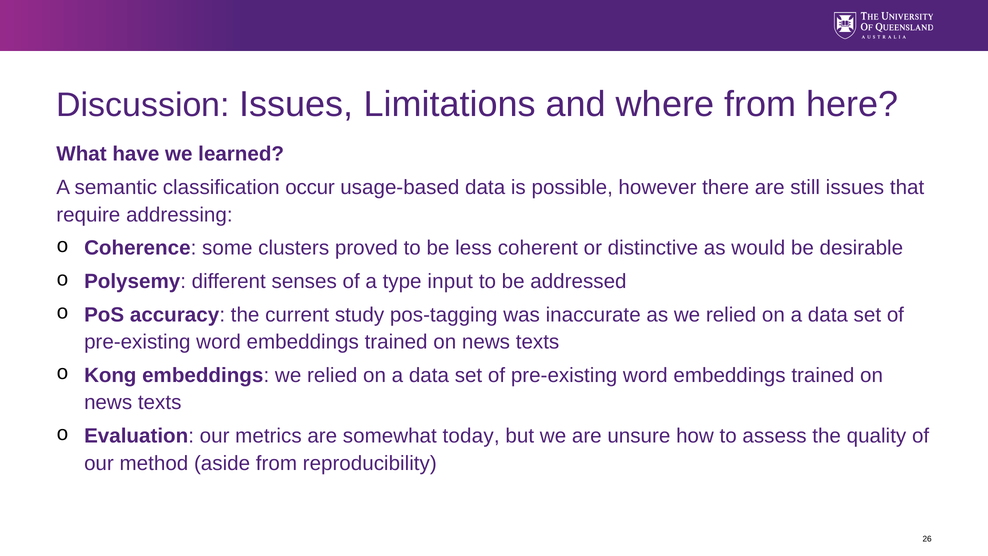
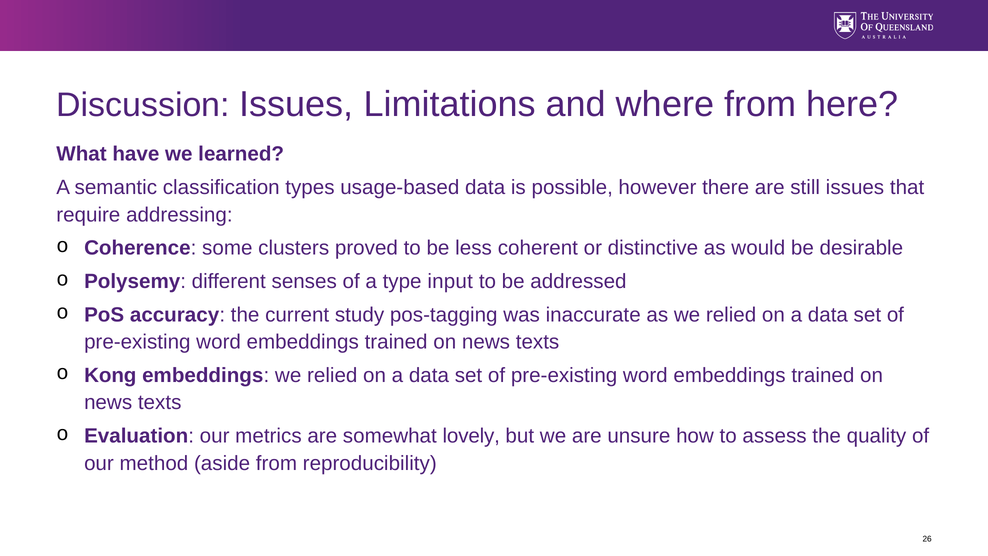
occur: occur -> types
today: today -> lovely
